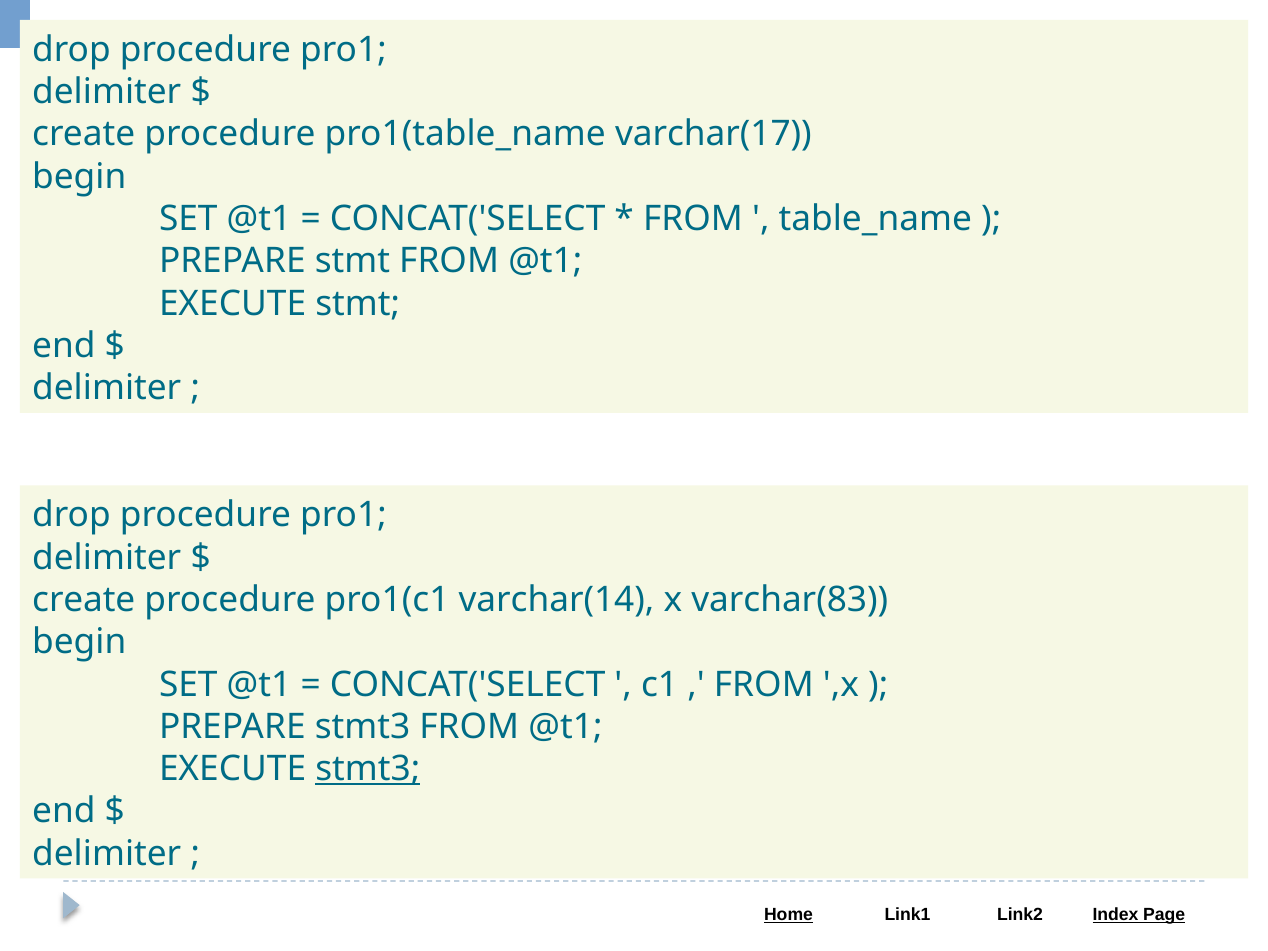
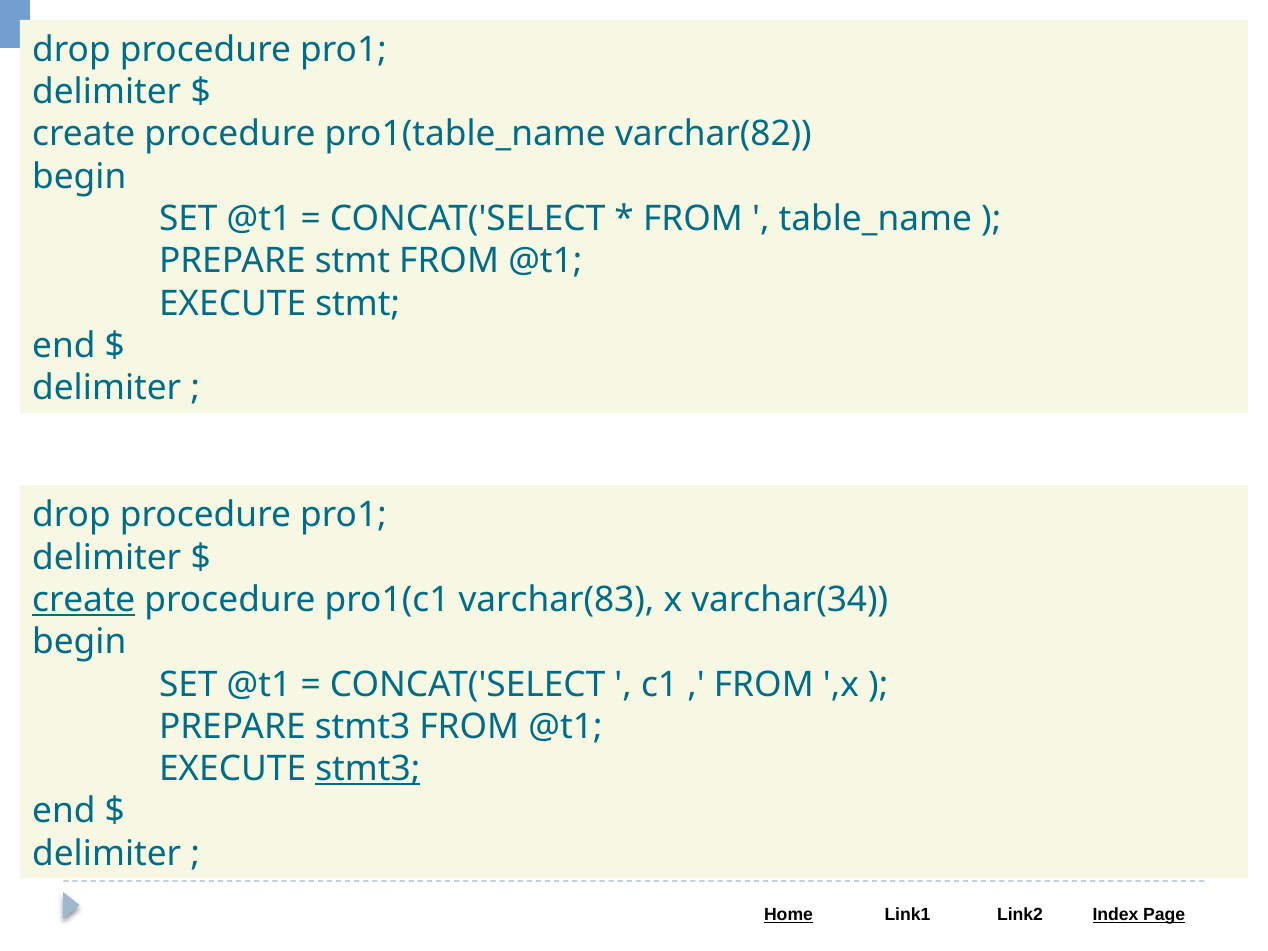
varchar(17: varchar(17 -> varchar(82
create at (84, 600) underline: none -> present
varchar(14: varchar(14 -> varchar(83
varchar(83: varchar(83 -> varchar(34
